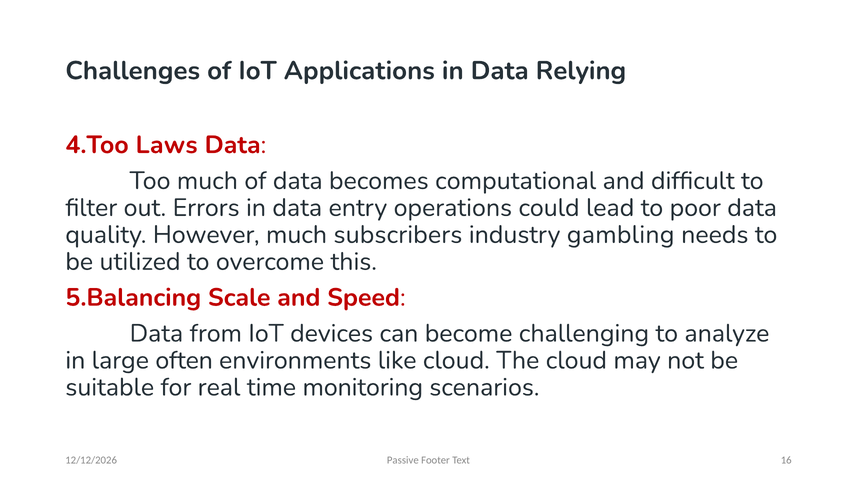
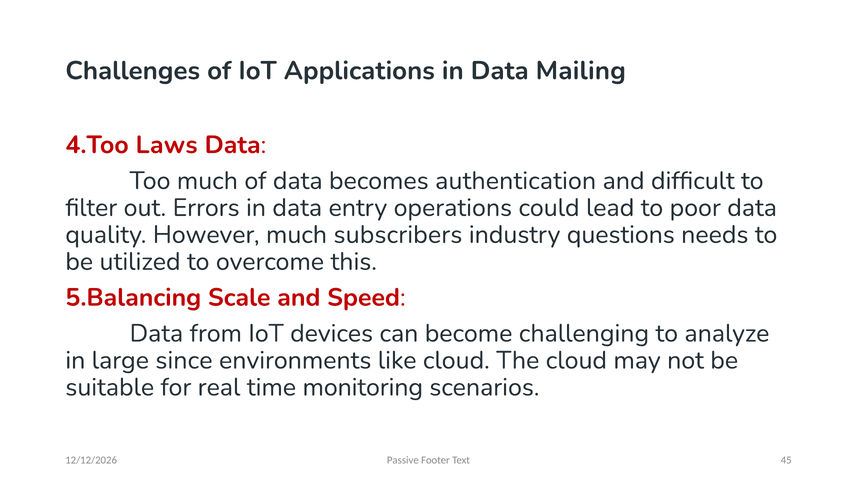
Relying: Relying -> Mailing
computational: computational -> authentication
gambling: gambling -> questions
often: often -> since
16: 16 -> 45
